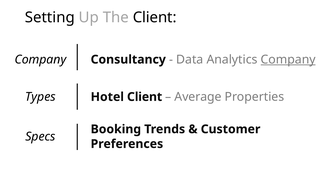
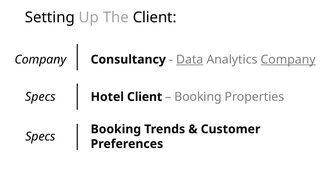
Data underline: none -> present
Types at (40, 97): Types -> Specs
Average at (198, 97): Average -> Booking
